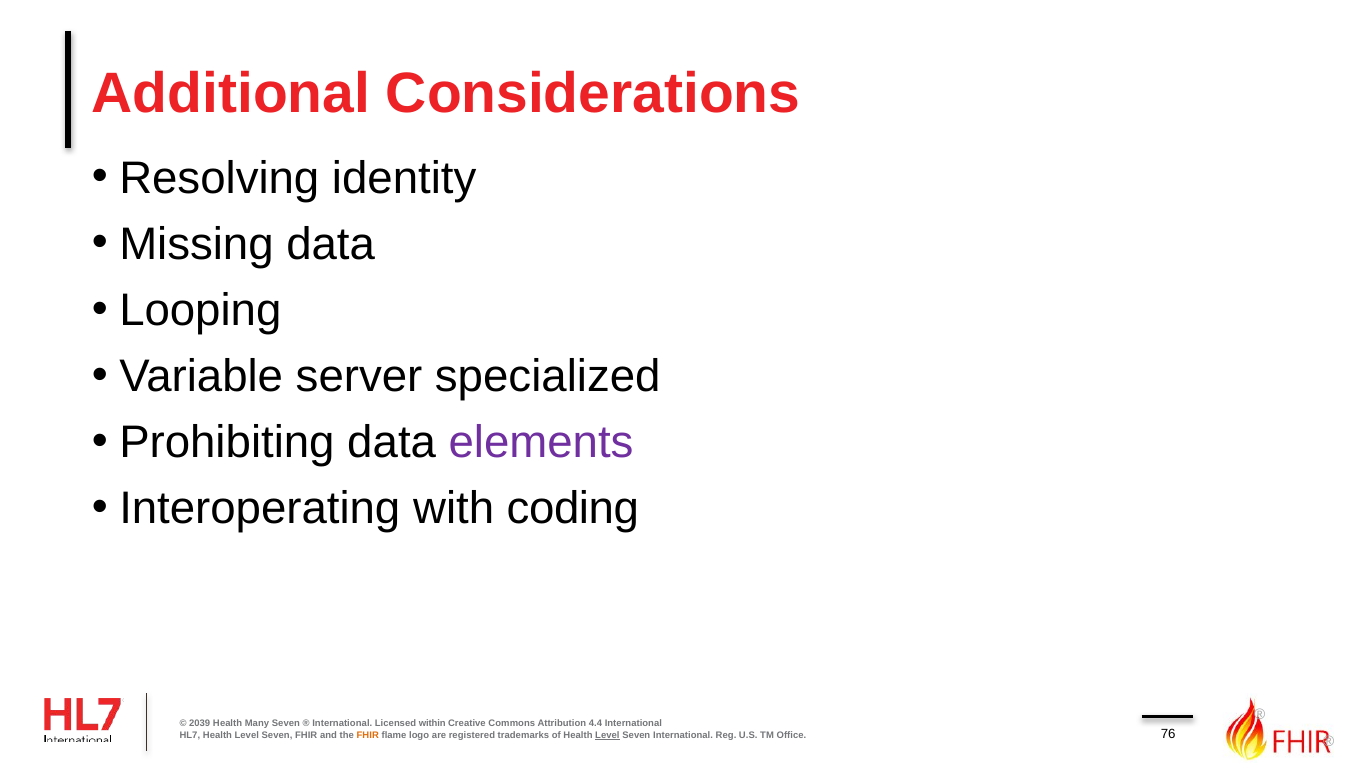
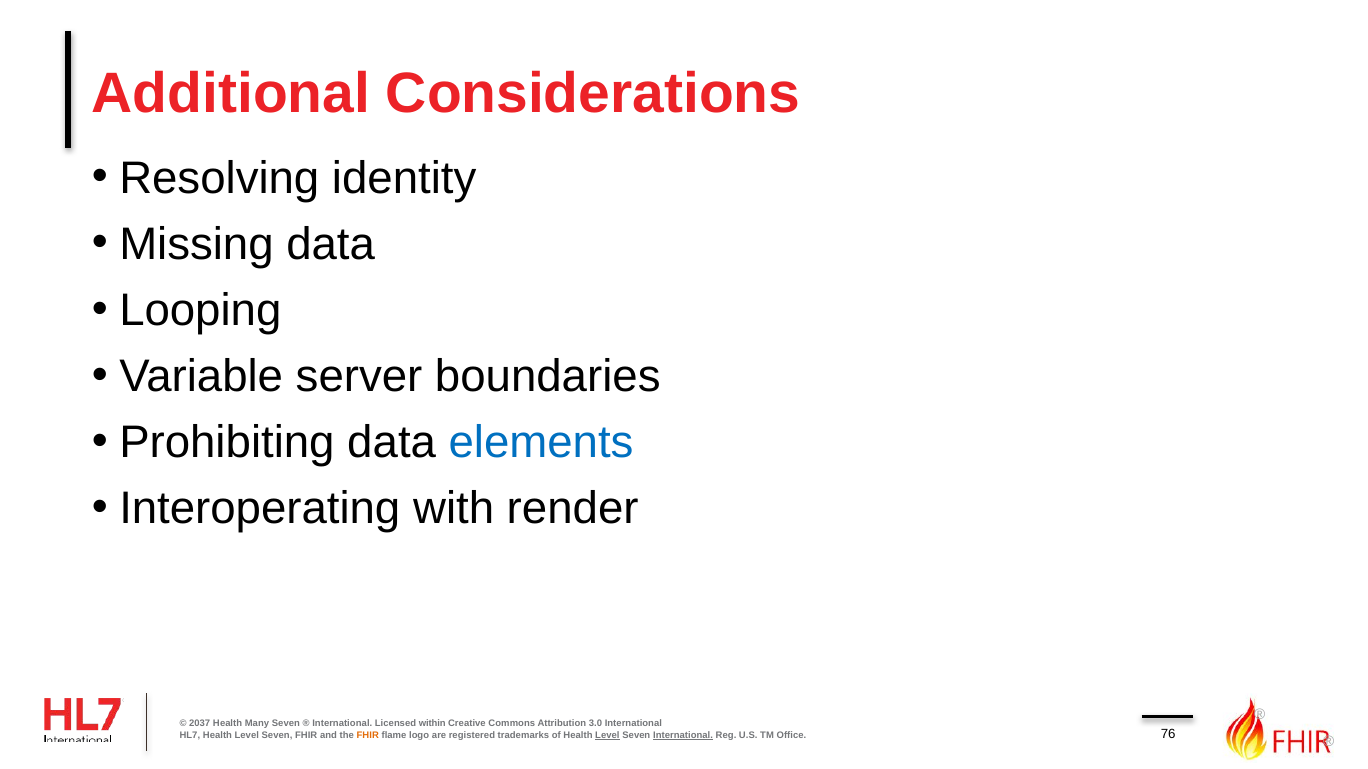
specialized: specialized -> boundaries
elements colour: purple -> blue
coding: coding -> render
2039: 2039 -> 2037
4.4: 4.4 -> 3.0
International at (683, 736) underline: none -> present
